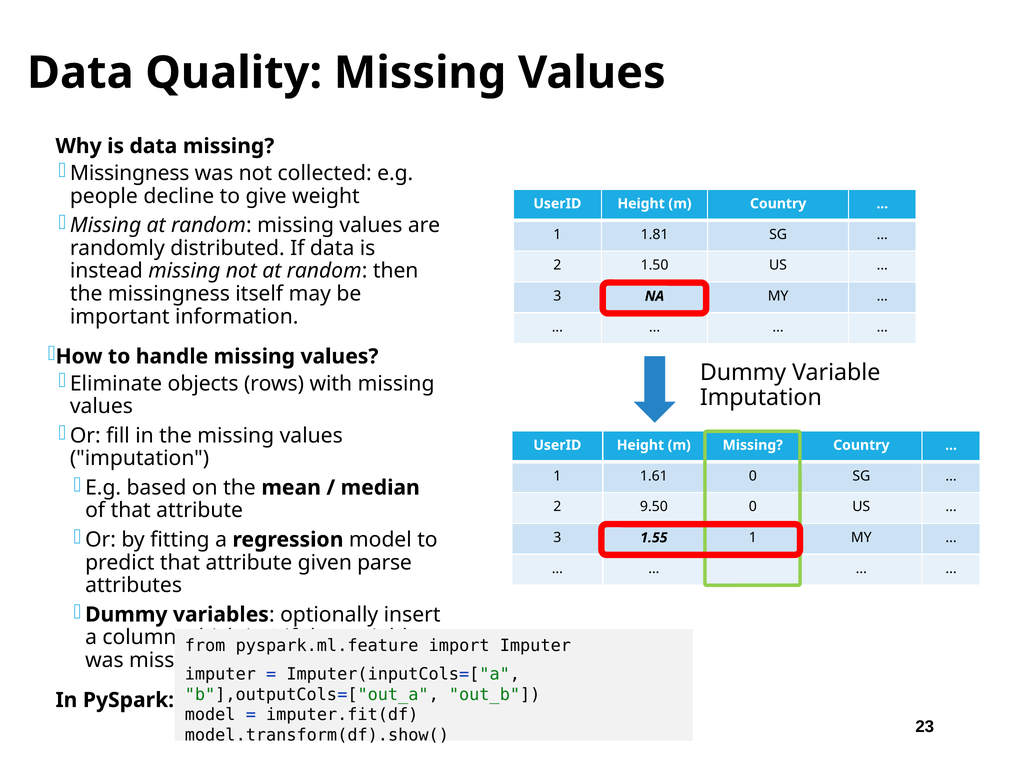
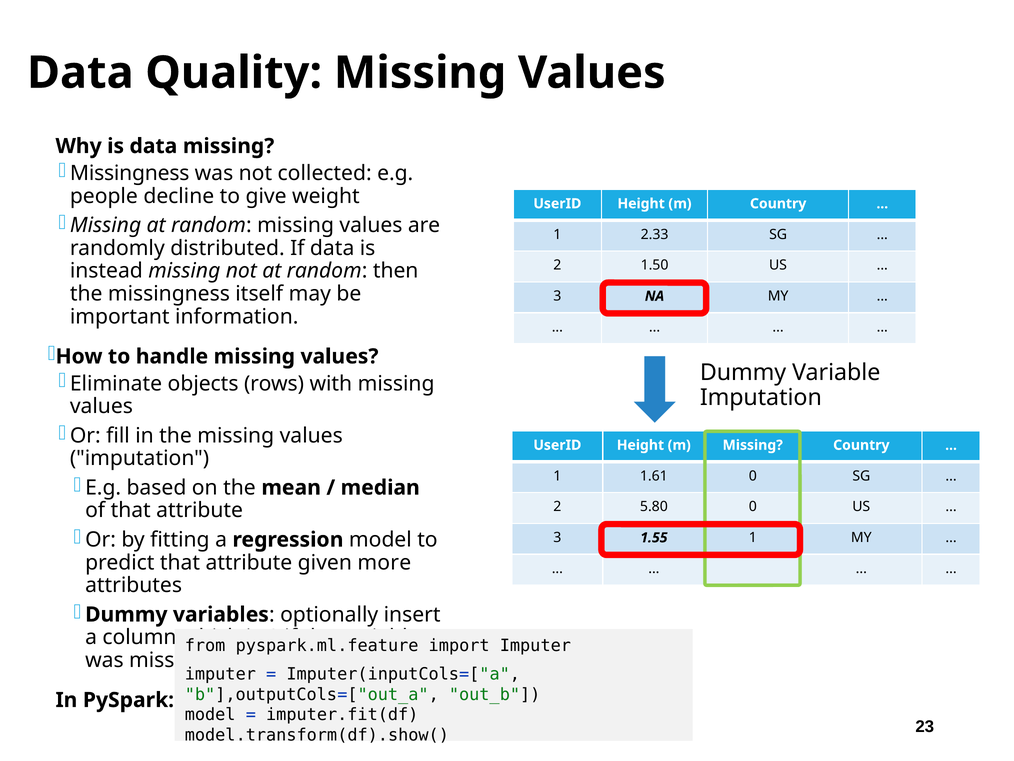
1.81: 1.81 -> 2.33
9.50: 9.50 -> 5.80
parse: parse -> more
